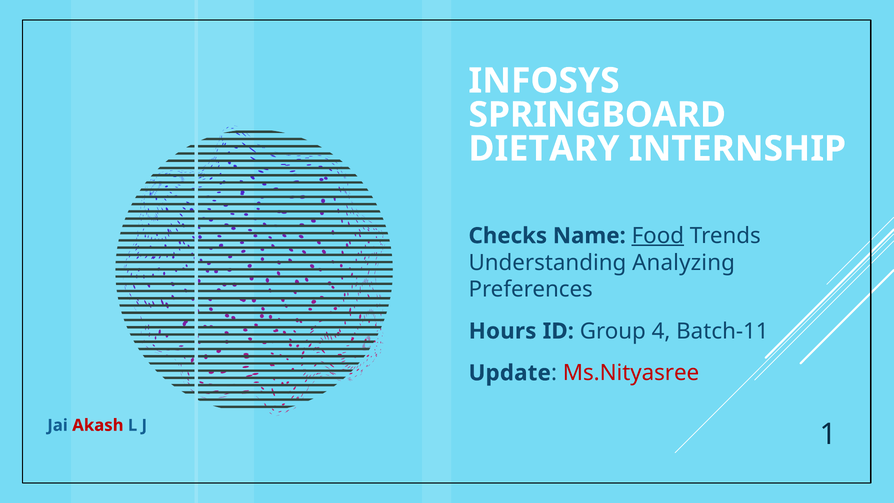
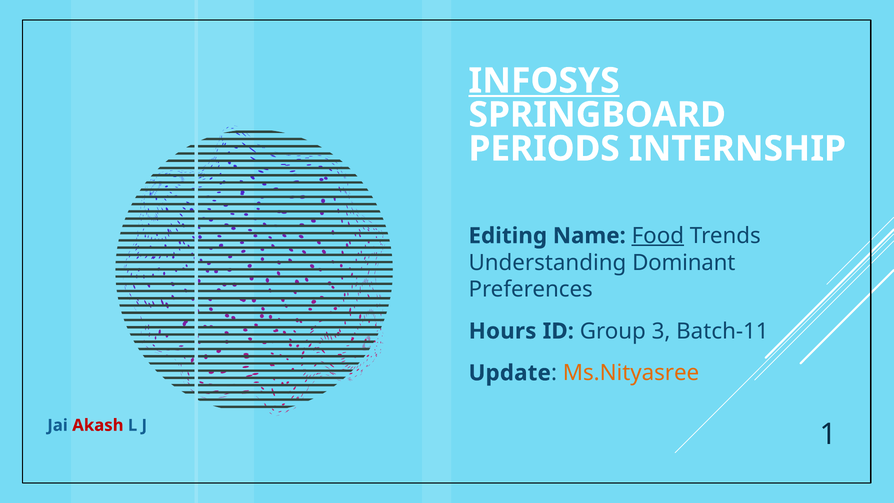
INFOSYS underline: none -> present
DIETARY: DIETARY -> PERIODS
Checks: Checks -> Editing
Analyzing: Analyzing -> Dominant
4: 4 -> 3
Ms.Nityasree colour: red -> orange
